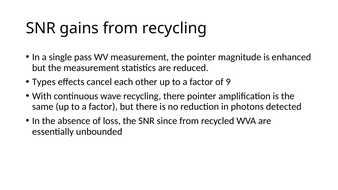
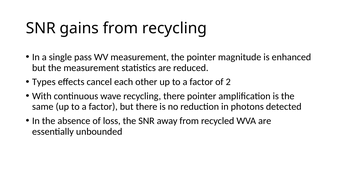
9: 9 -> 2
since: since -> away
